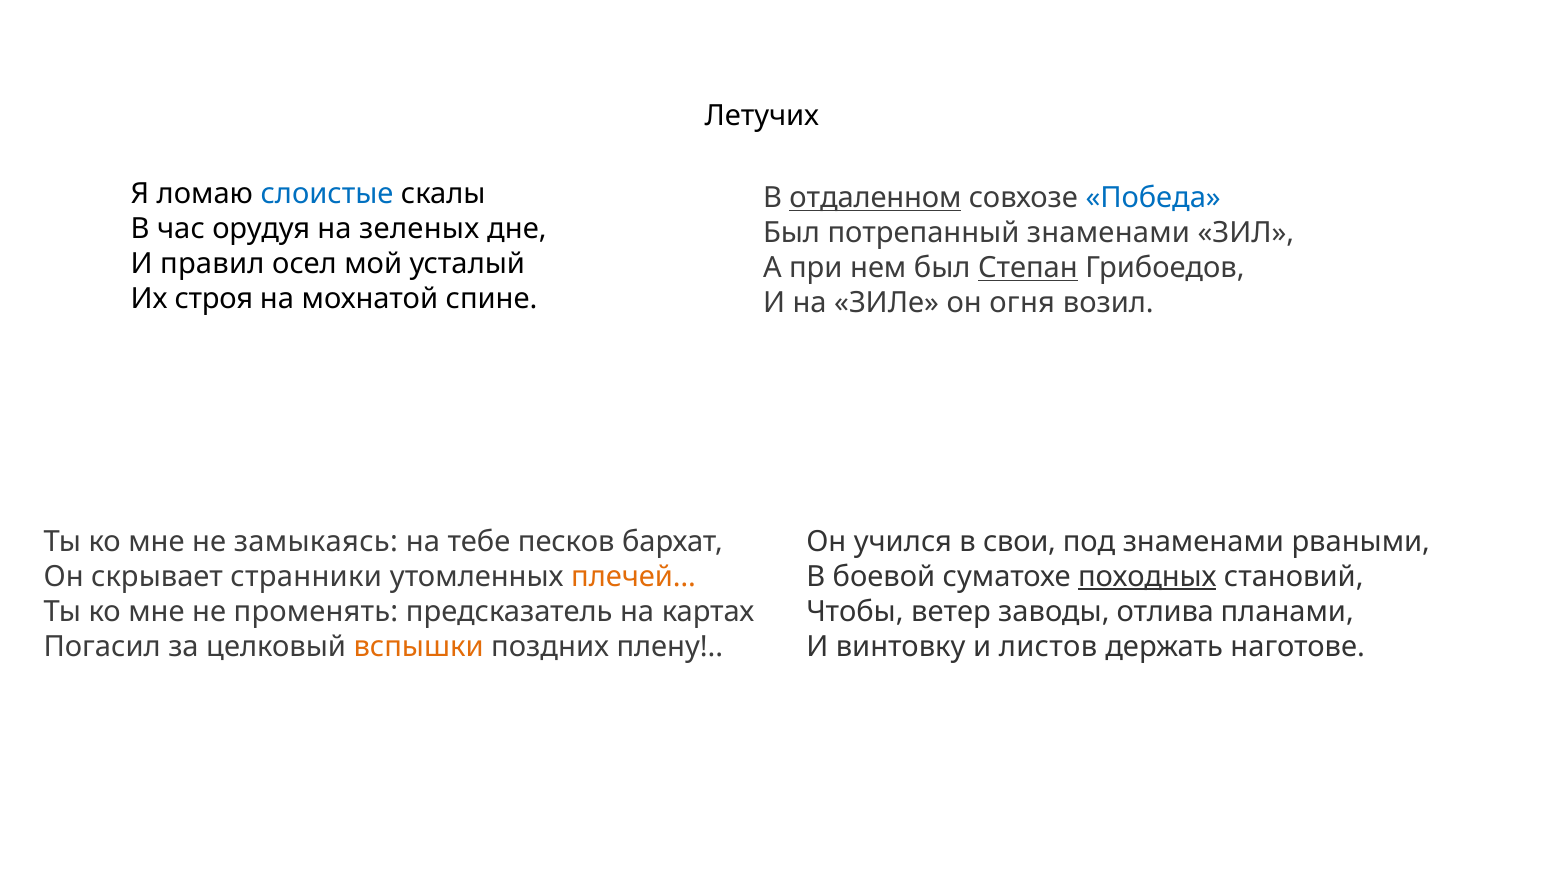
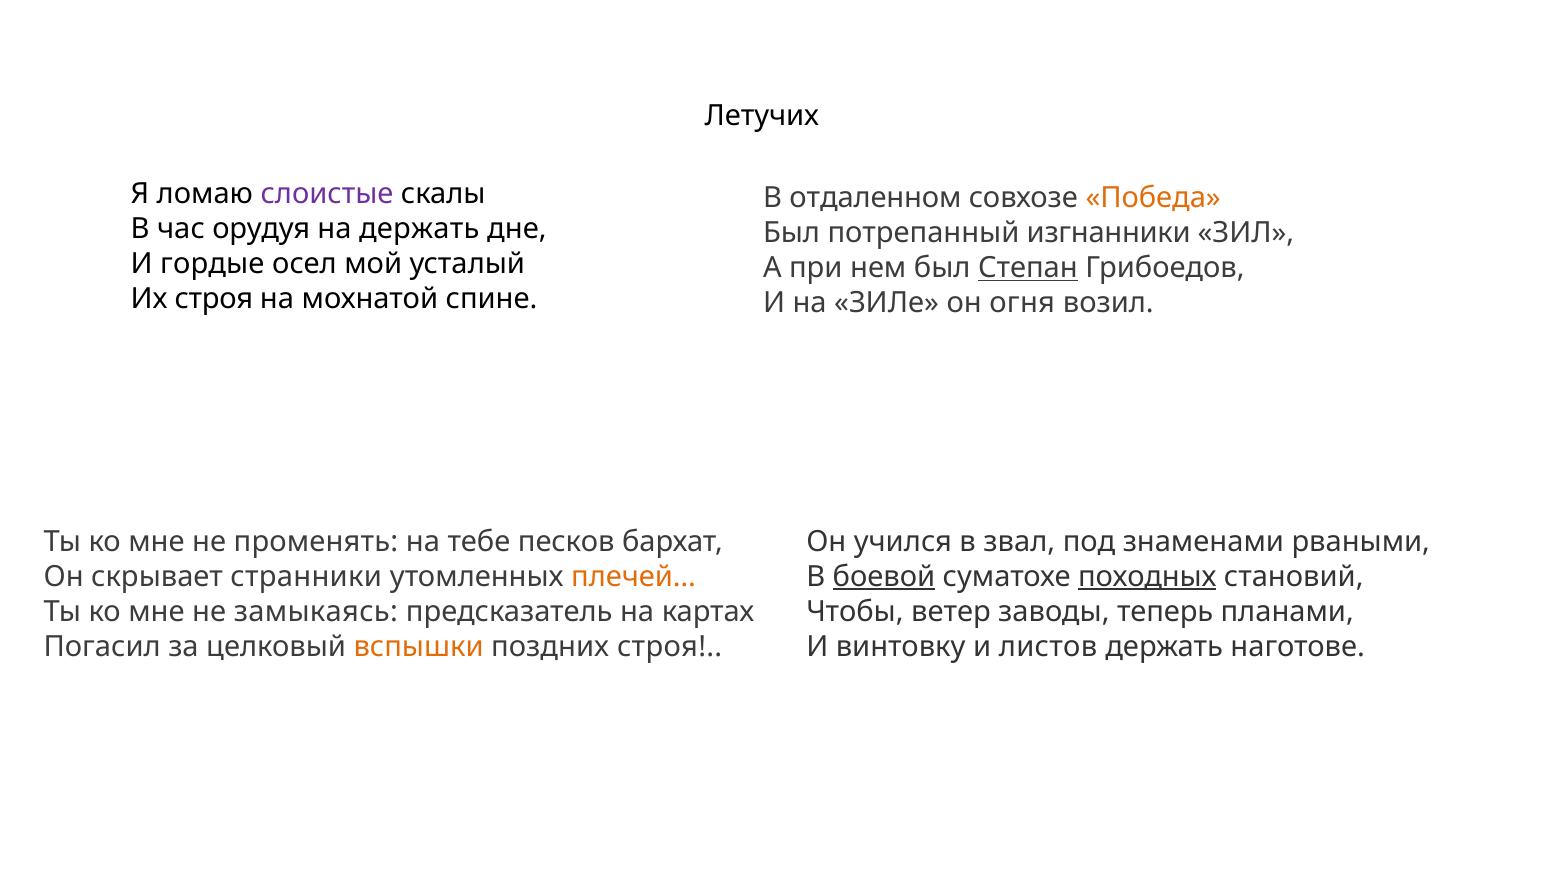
слоистые colour: blue -> purple
отдаленном underline: present -> none
Победа colour: blue -> orange
на зеленых: зеленых -> держать
потрепанный знаменами: знаменами -> изгнанники
правил: правил -> гордые
замыкаясь: замыкаясь -> променять
свои: свои -> звал
боевой underline: none -> present
променять: променять -> замыкаясь
отлива: отлива -> теперь
поздних плену: плену -> строя
